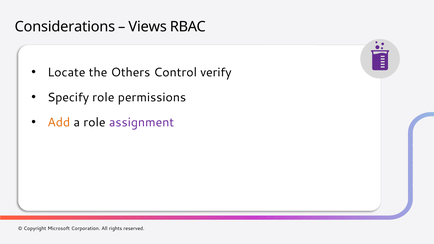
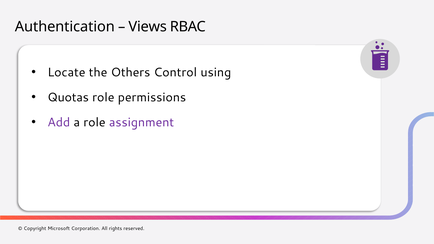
Considerations: Considerations -> Authentication
verify: verify -> using
Specify: Specify -> Quotas
Add colour: orange -> purple
